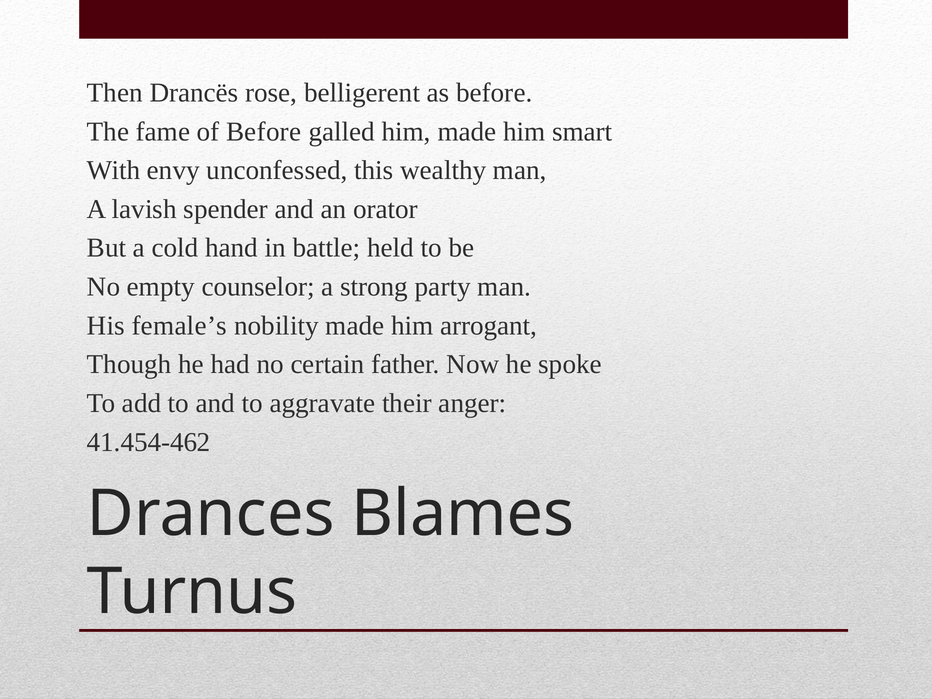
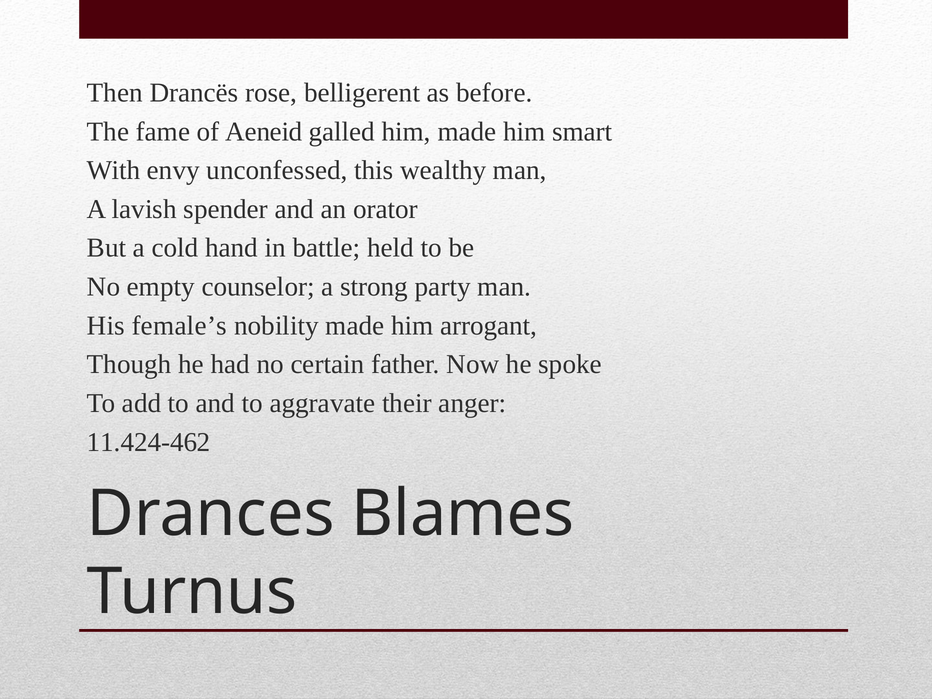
of Before: Before -> Aeneid
41.454-462: 41.454-462 -> 11.424-462
